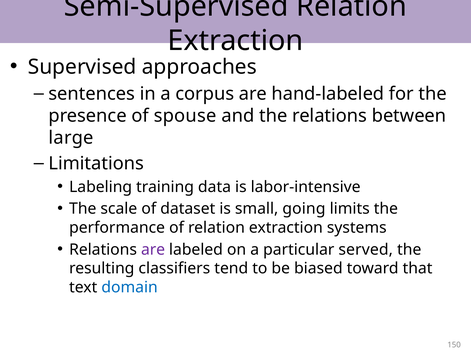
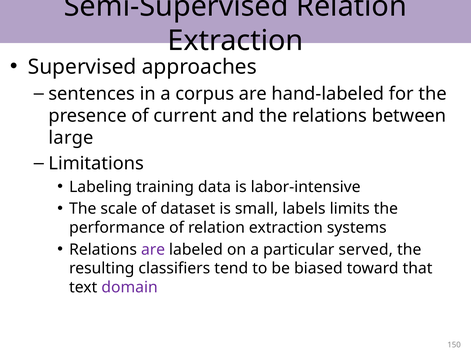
spouse: spouse -> current
going: going -> labels
domain colour: blue -> purple
